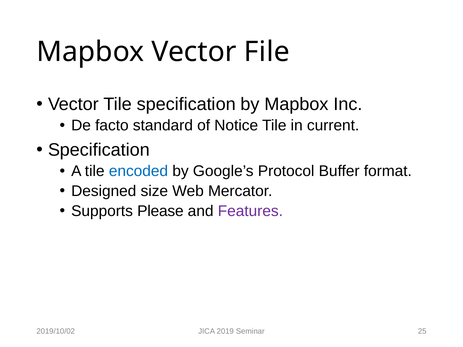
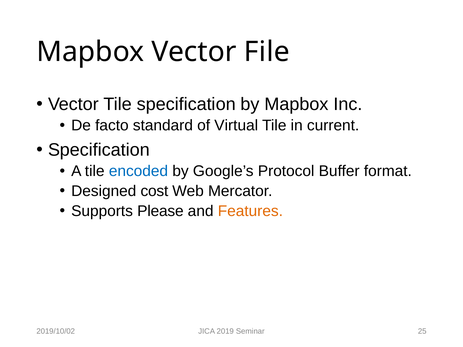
Notice: Notice -> Virtual
size: size -> cost
Features colour: purple -> orange
